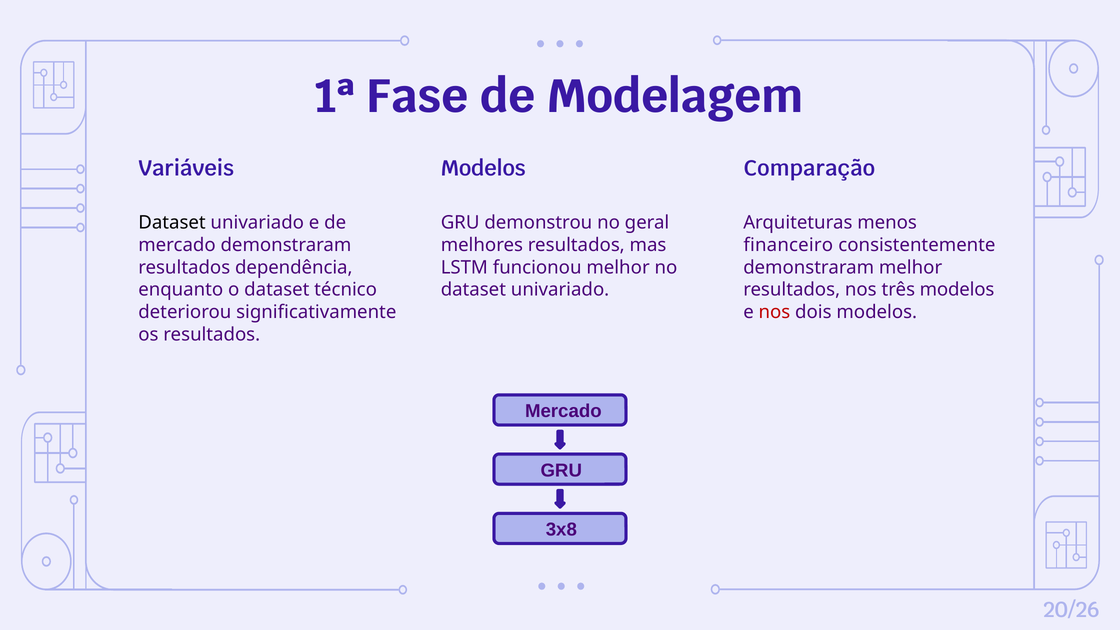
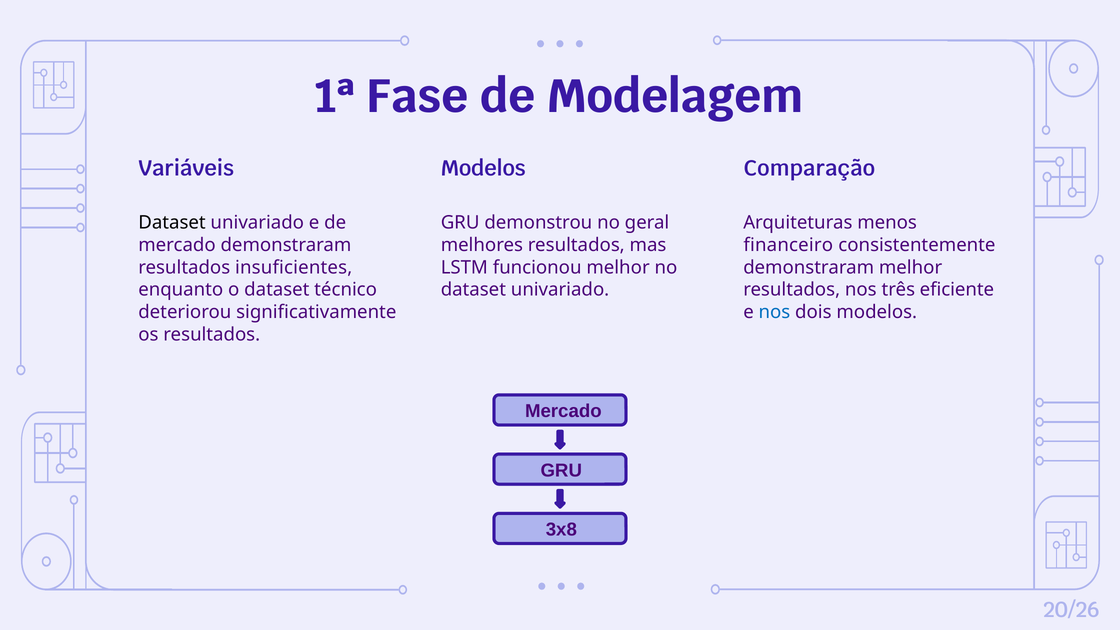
dependência: dependência -> insuficientes
três modelos: modelos -> eficiente
nos at (774, 312) colour: red -> blue
